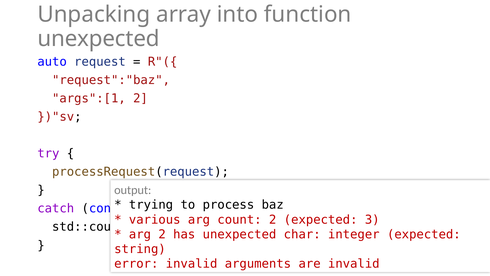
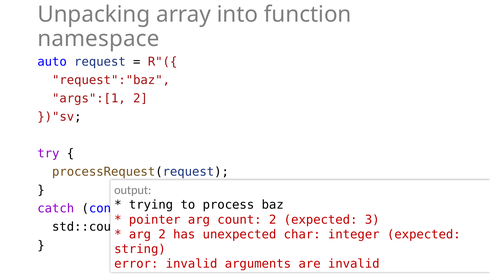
unexpected at (99, 39): unexpected -> namespace
various: various -> pointer
